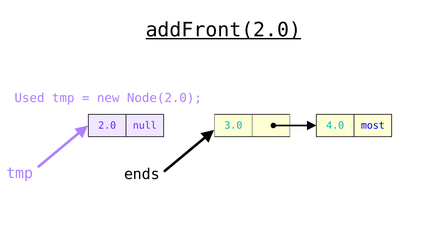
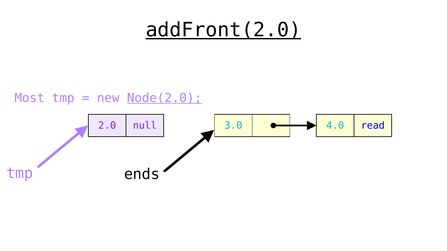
Used: Used -> Most
Node(2.0 underline: none -> present
most: most -> read
